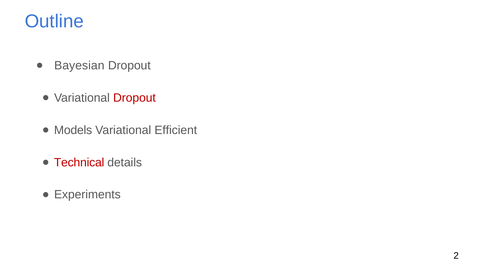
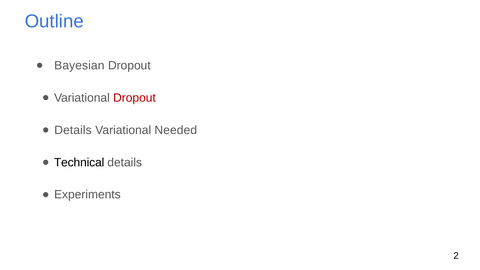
Models at (73, 130): Models -> Details
Efficient: Efficient -> Needed
Technical colour: red -> black
